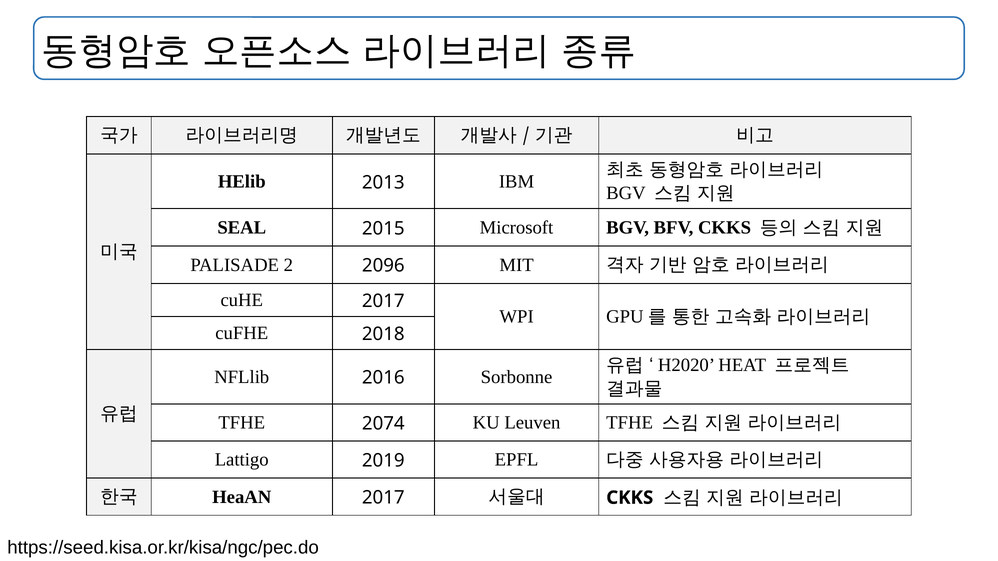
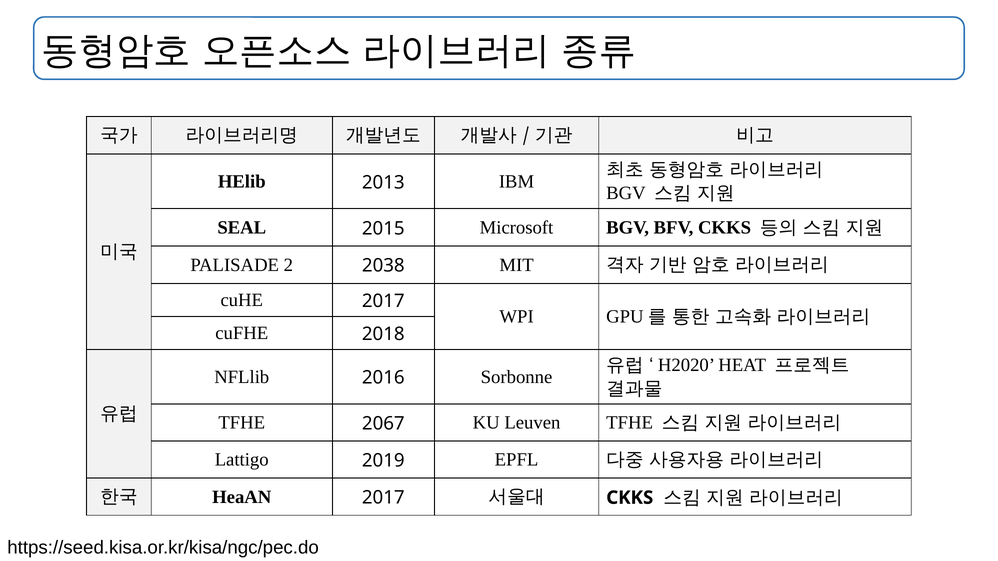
2096: 2096 -> 2038
2074: 2074 -> 2067
